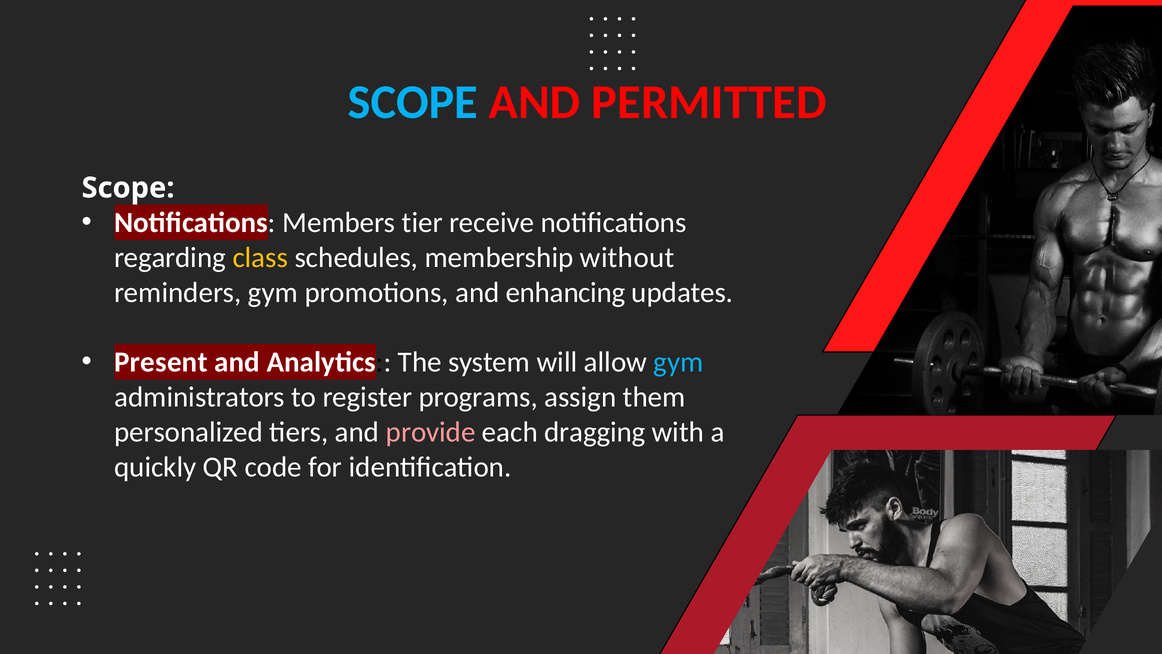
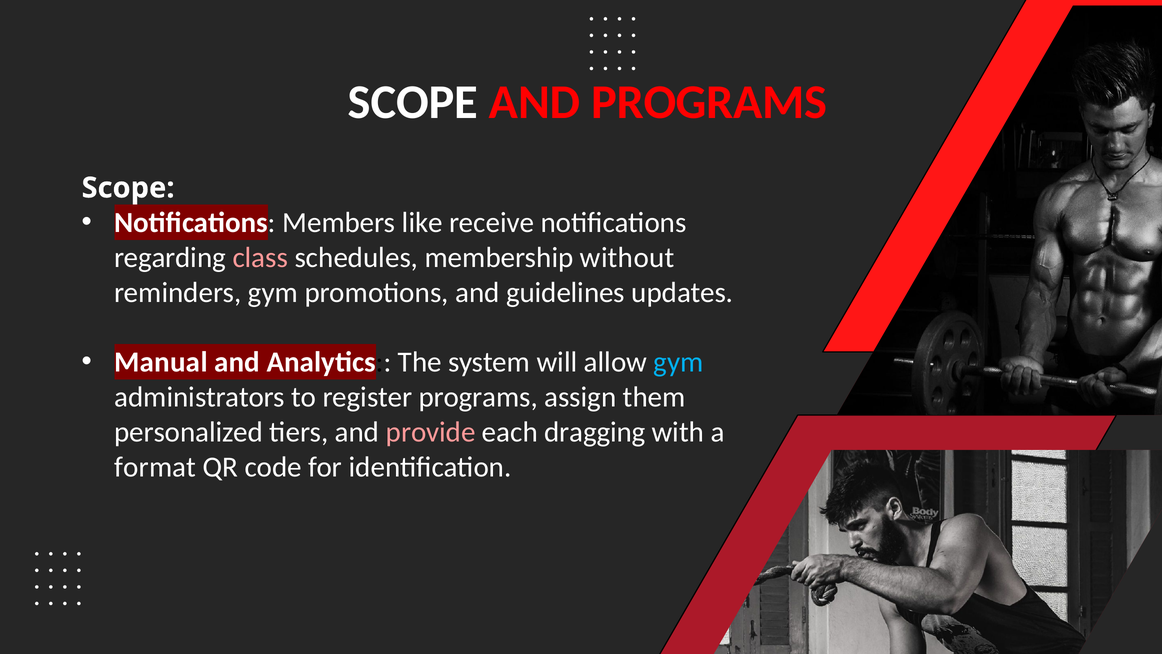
SCOPE at (413, 102) colour: light blue -> white
AND PERMITTED: PERMITTED -> PROGRAMS
tier: tier -> like
class colour: yellow -> pink
enhancing: enhancing -> guidelines
Present: Present -> Manual
quickly: quickly -> format
